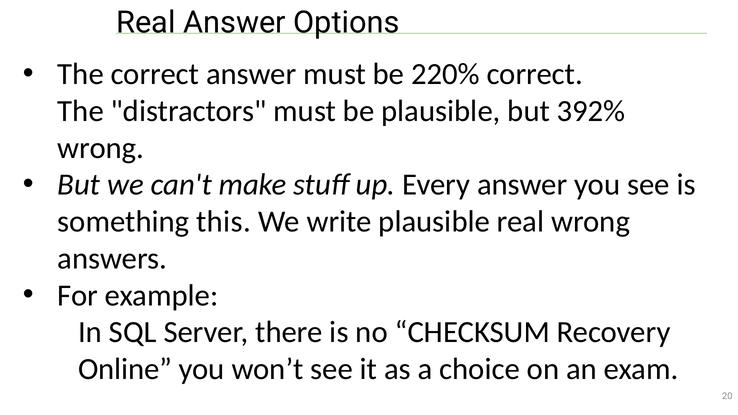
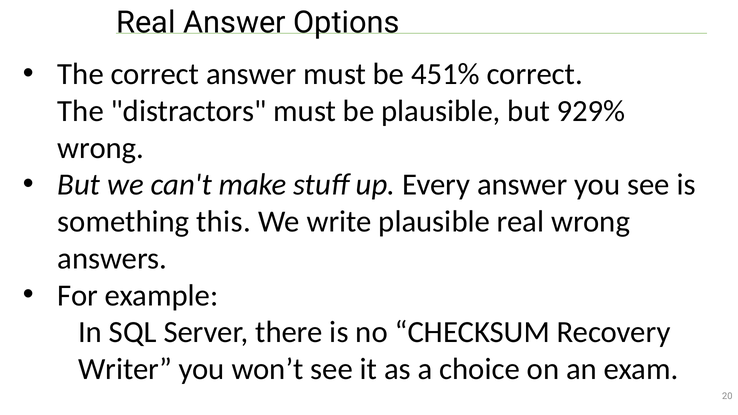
220%: 220% -> 451%
392%: 392% -> 929%
Online: Online -> Writer
